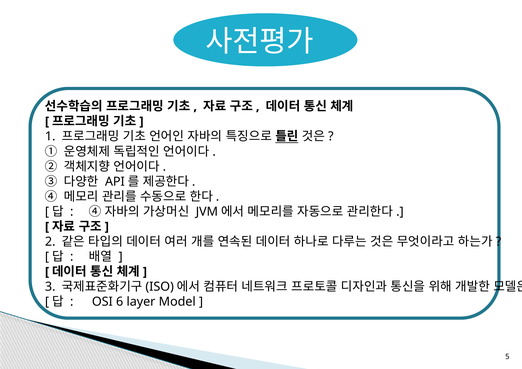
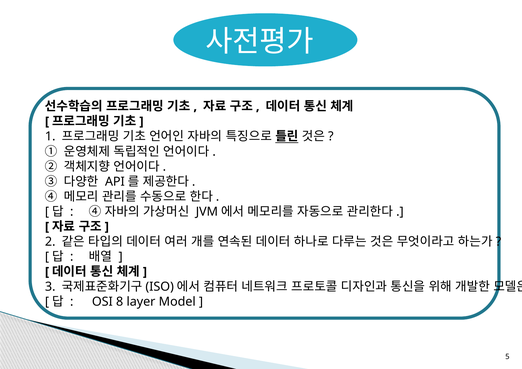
6: 6 -> 8
